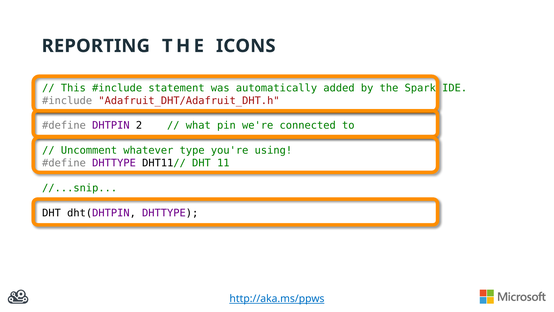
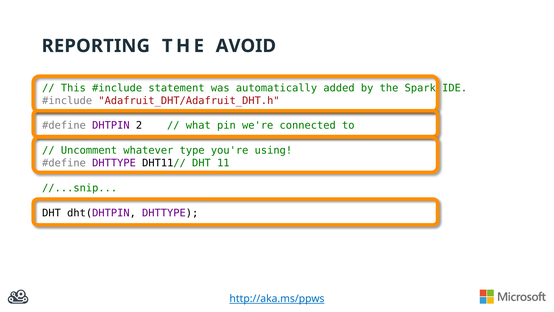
ICONS: ICONS -> AVOID
